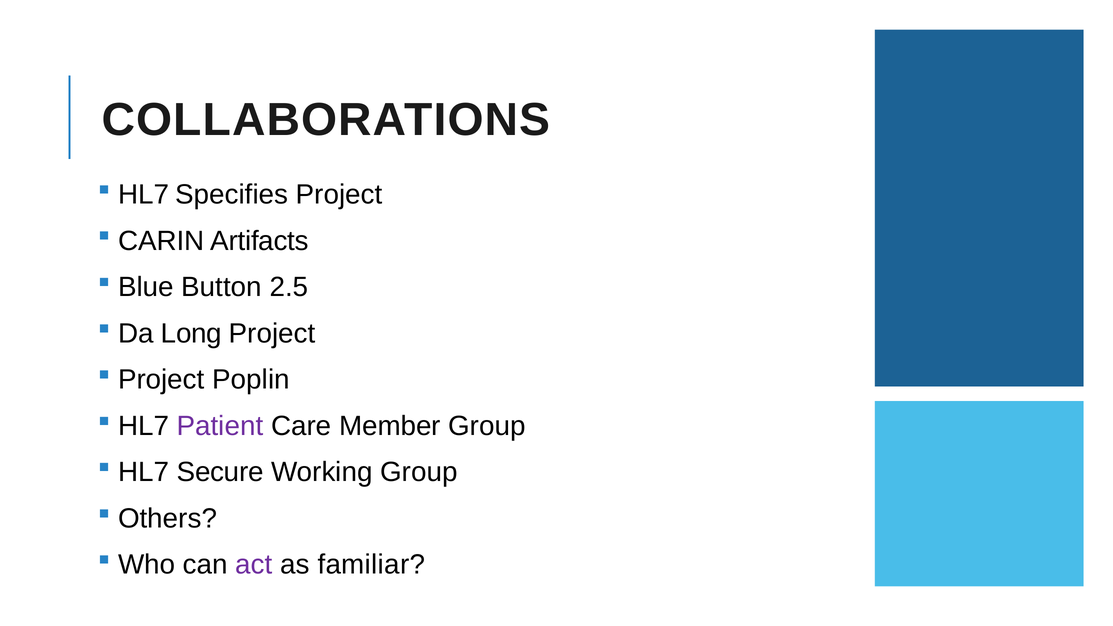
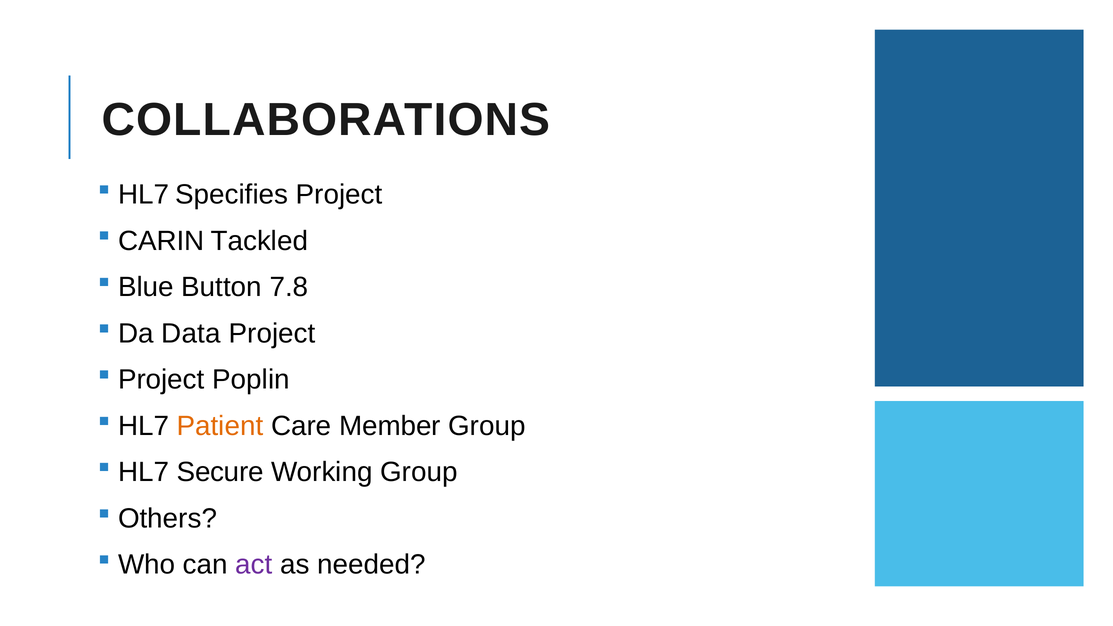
Artifacts: Artifacts -> Tackled
2.5: 2.5 -> 7.8
Long: Long -> Data
Patient colour: purple -> orange
familiar: familiar -> needed
